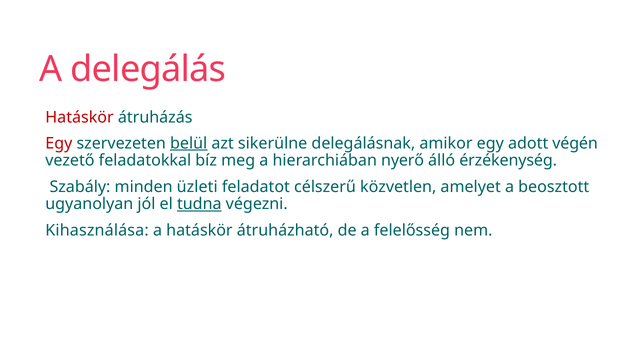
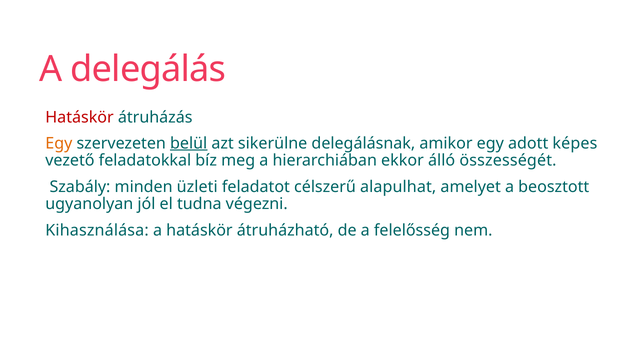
Egy at (59, 143) colour: red -> orange
végén: végén -> képes
nyerő: nyerő -> ekkor
érzékenység: érzékenység -> összességét
közvetlen: közvetlen -> alapulhat
tudna underline: present -> none
